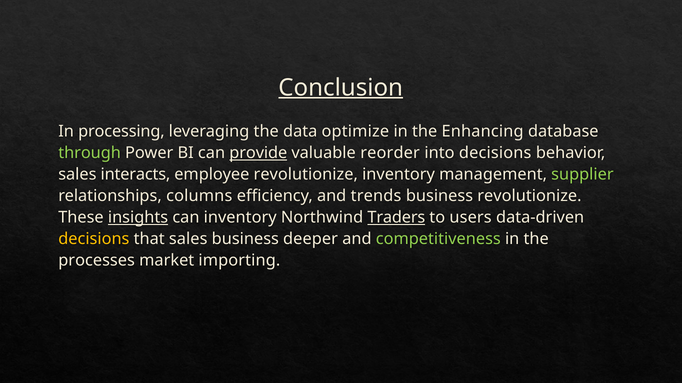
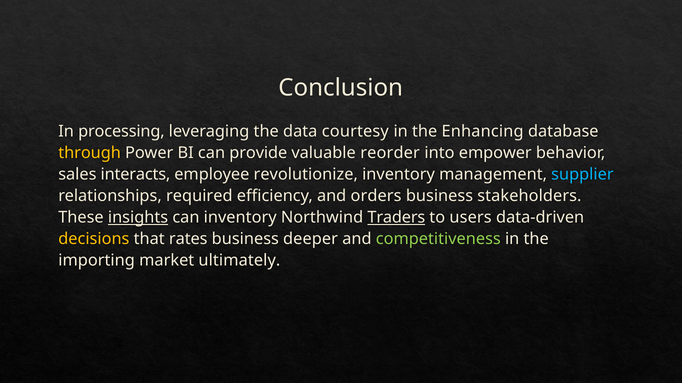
Conclusion underline: present -> none
optimize: optimize -> courtesy
through colour: light green -> yellow
provide underline: present -> none
into decisions: decisions -> empower
supplier colour: light green -> light blue
columns: columns -> required
trends: trends -> orders
business revolutionize: revolutionize -> stakeholders
that sales: sales -> rates
processes: processes -> importing
importing: importing -> ultimately
